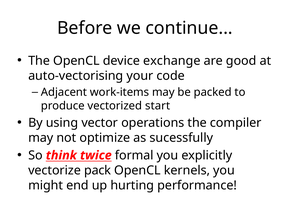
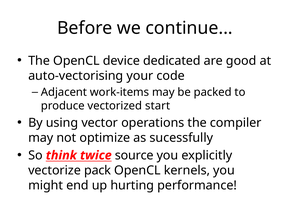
exchange: exchange -> dedicated
formal: formal -> source
